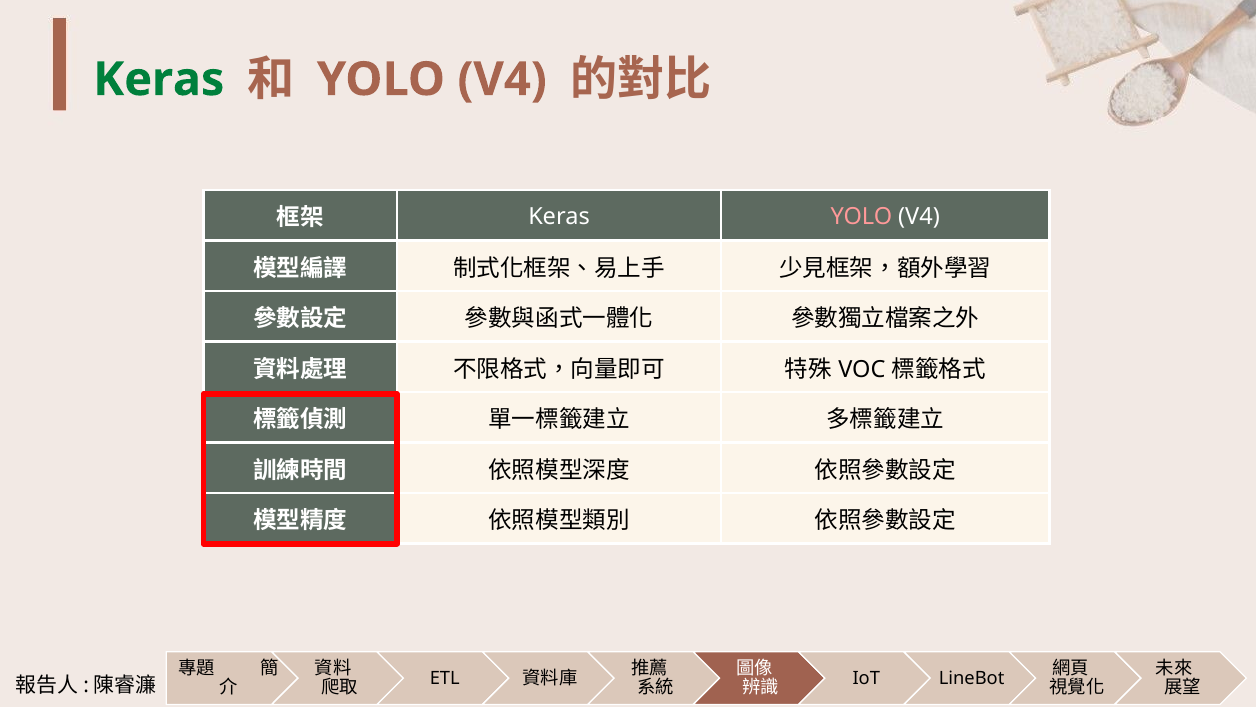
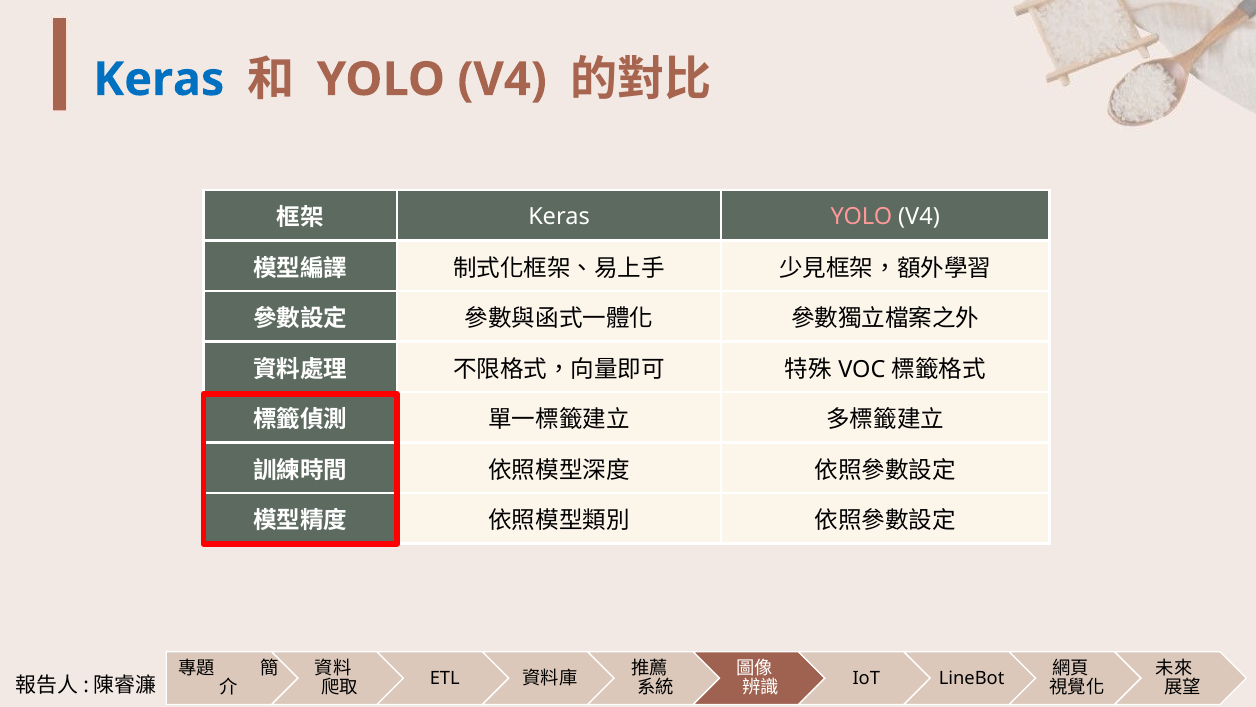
Keras at (159, 80) colour: green -> blue
